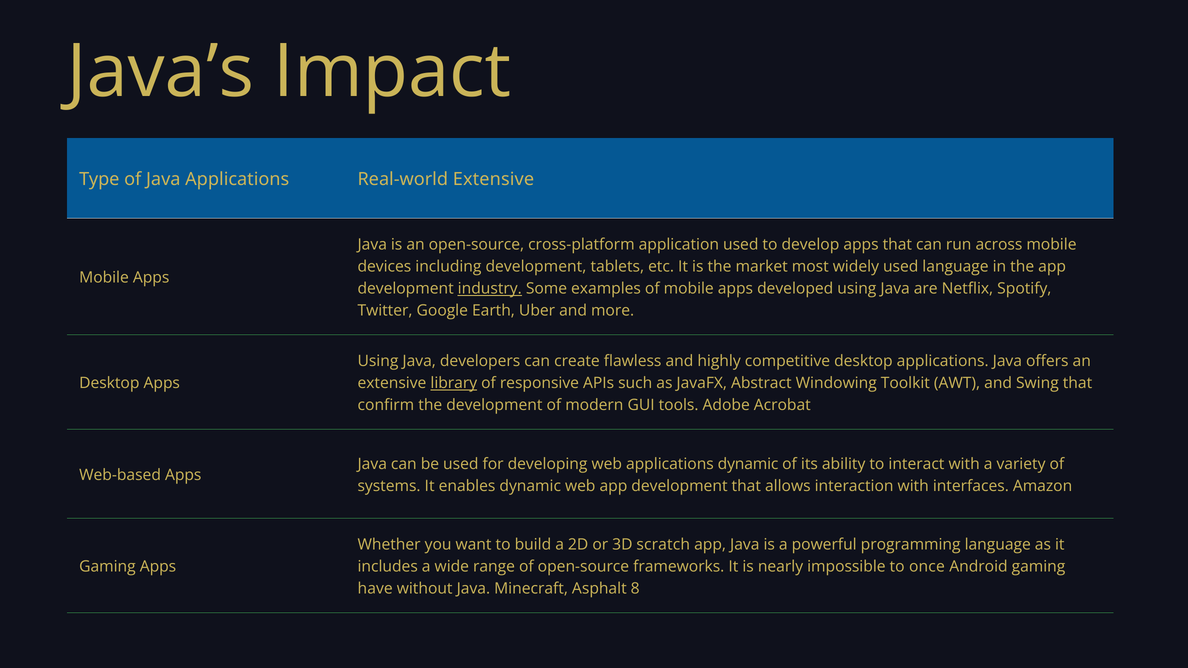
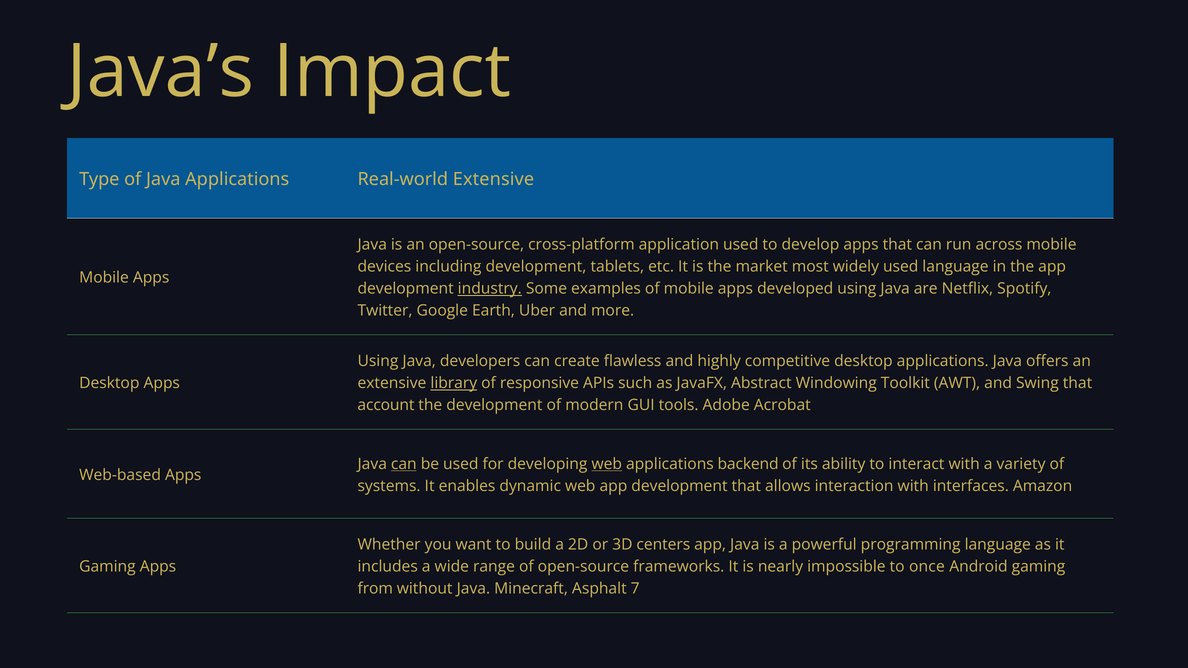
confirm: confirm -> account
can at (404, 464) underline: none -> present
web at (607, 464) underline: none -> present
applications dynamic: dynamic -> backend
scratch: scratch -> centers
have: have -> from
8: 8 -> 7
